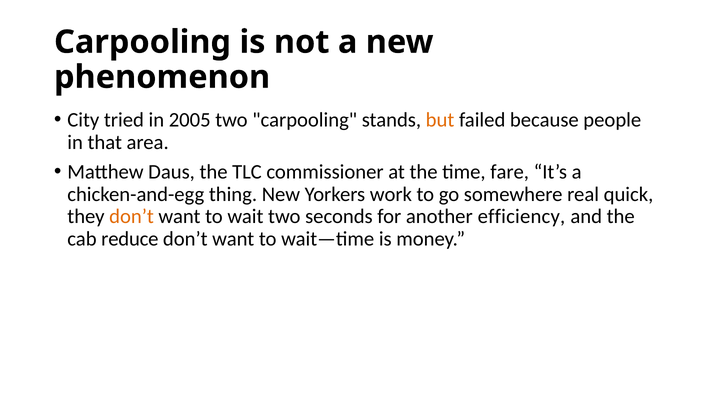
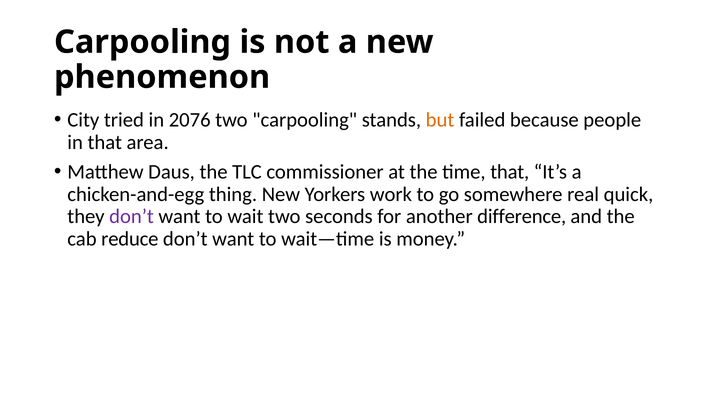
2005: 2005 -> 2076
time fare: fare -> that
don’t at (132, 216) colour: orange -> purple
efficiency: efficiency -> difference
